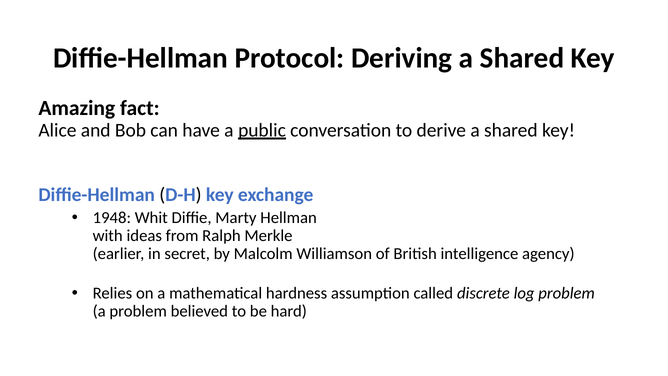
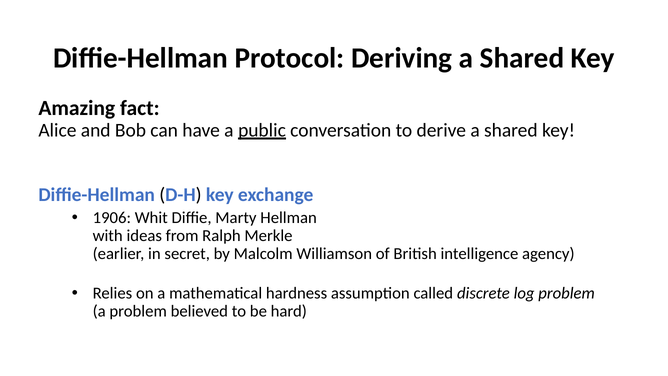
1948: 1948 -> 1906
